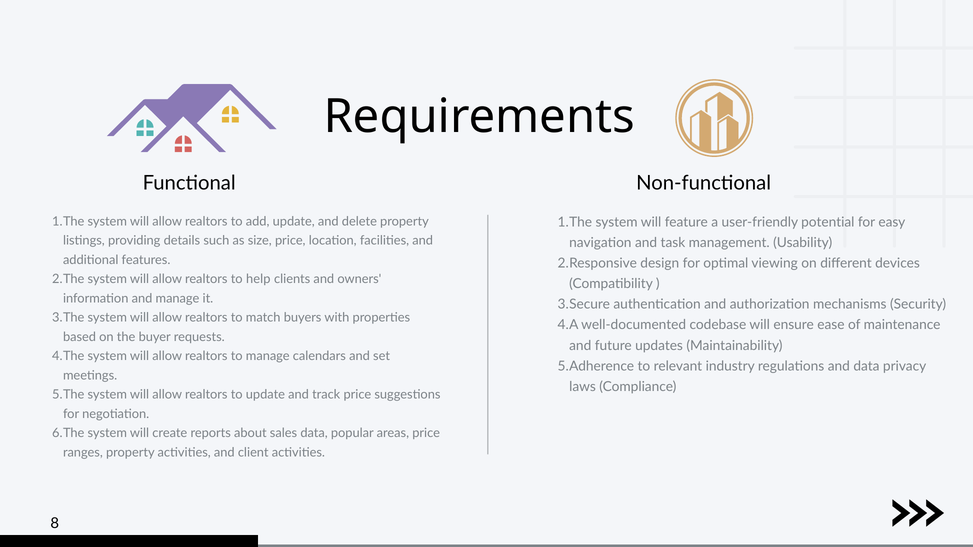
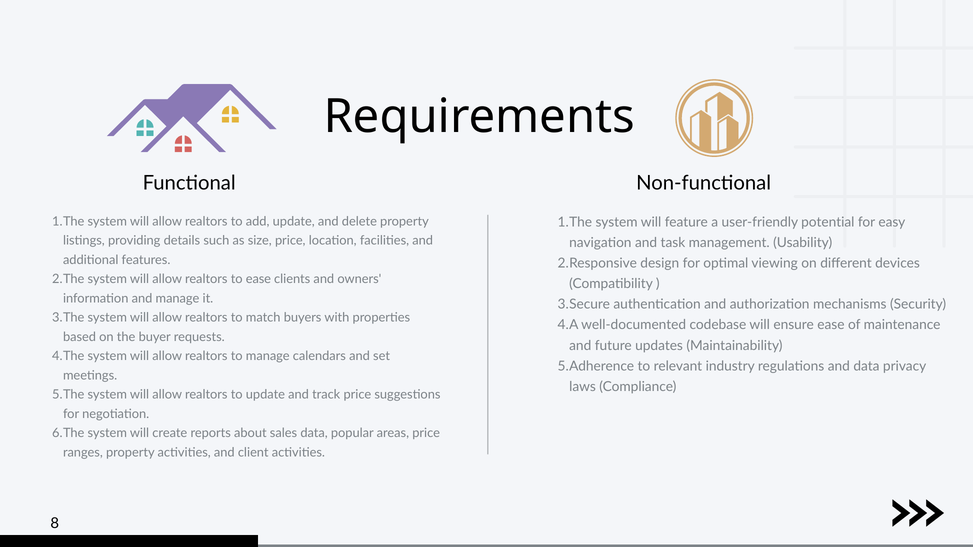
to help: help -> ease
